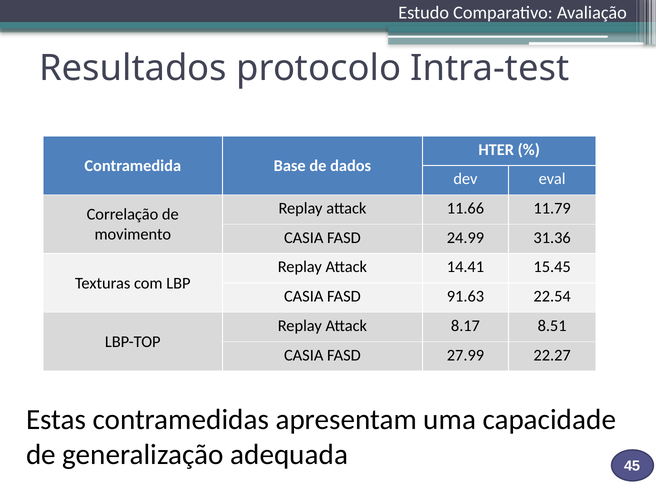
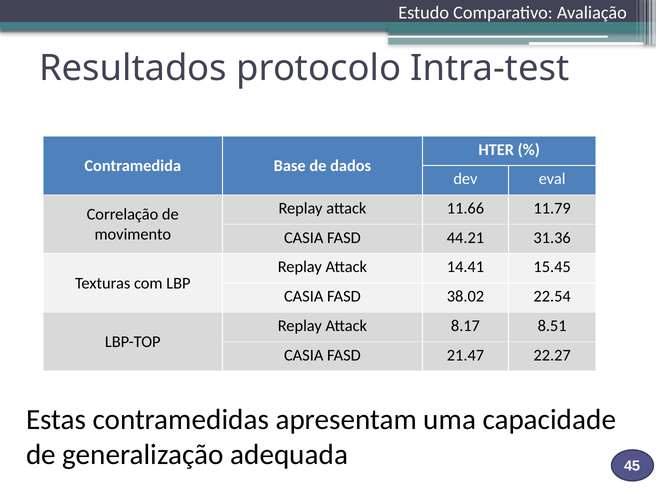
24.99: 24.99 -> 44.21
91.63: 91.63 -> 38.02
27.99: 27.99 -> 21.47
